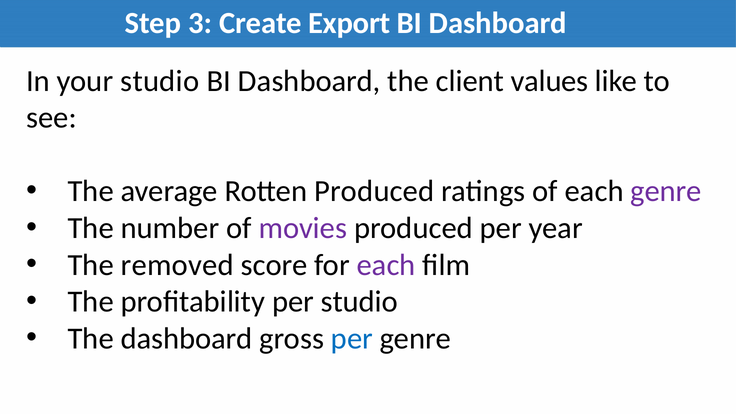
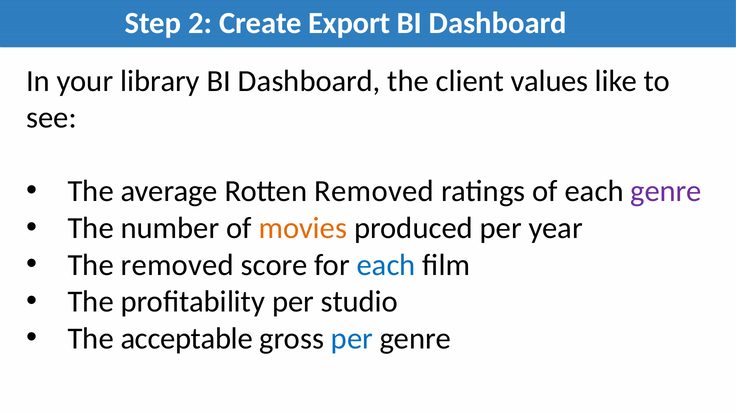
3: 3 -> 2
your studio: studio -> library
Rotten Produced: Produced -> Removed
movies colour: purple -> orange
each at (386, 265) colour: purple -> blue
The dashboard: dashboard -> acceptable
